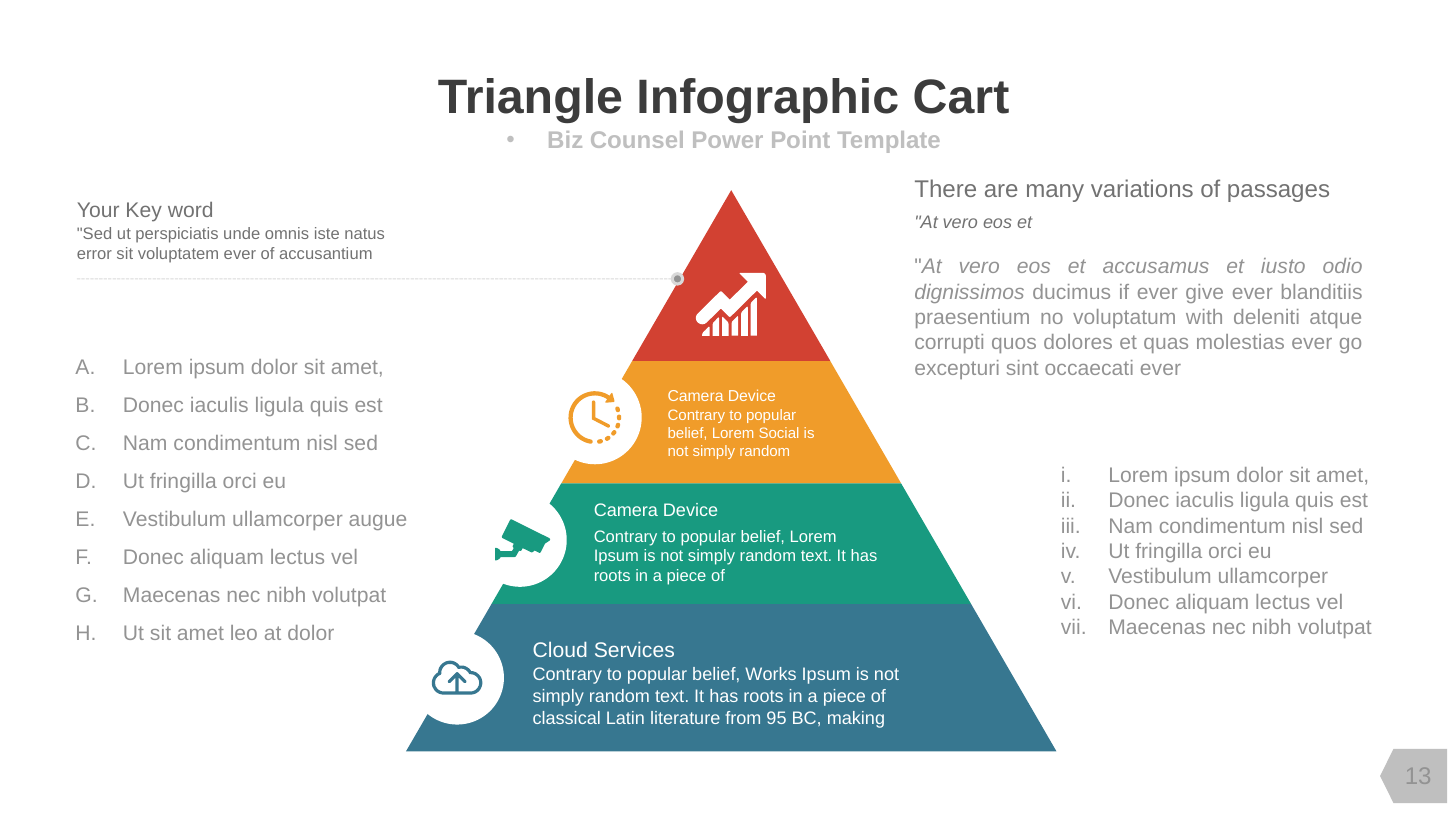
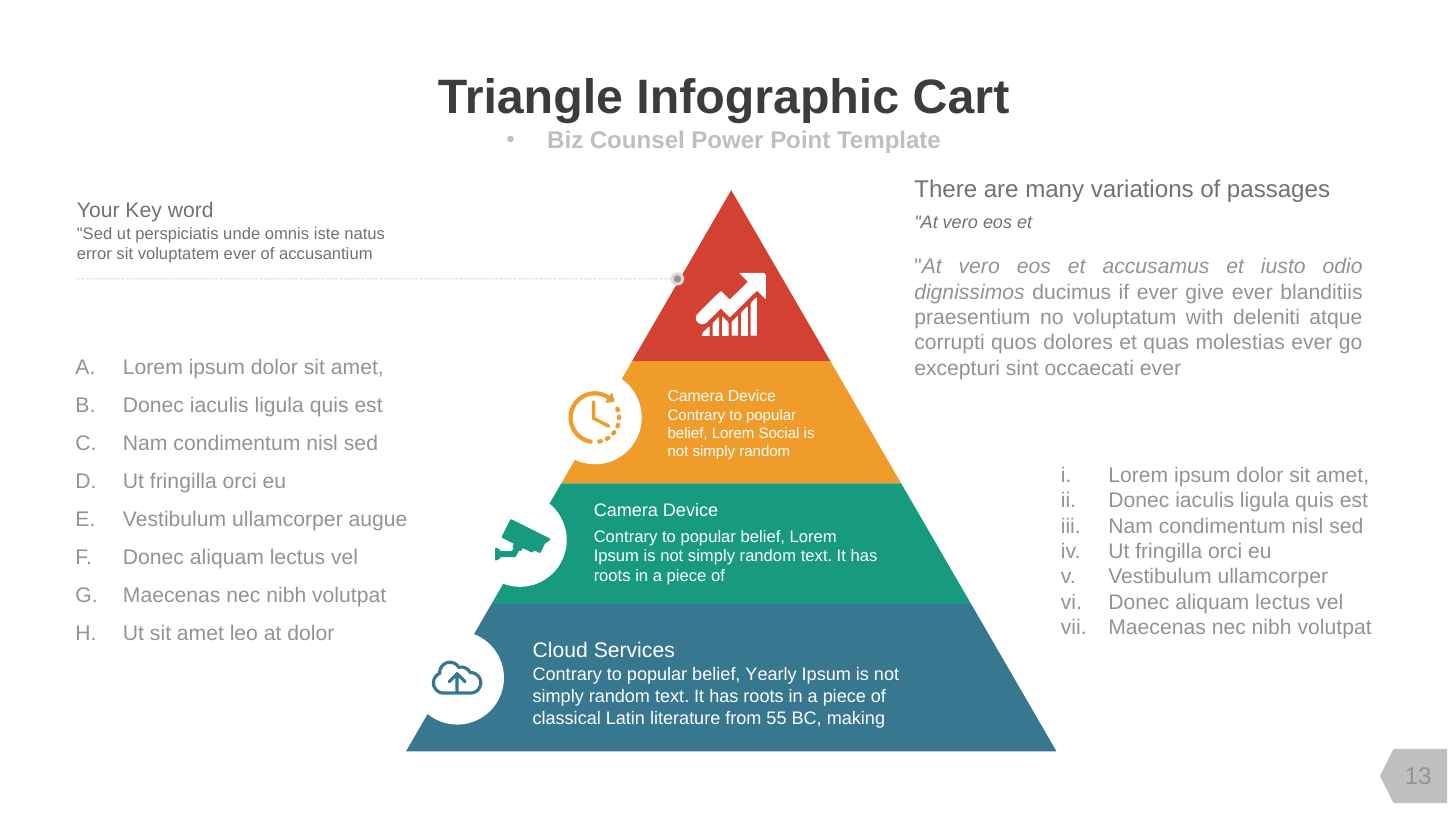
Works: Works -> Yearly
95: 95 -> 55
